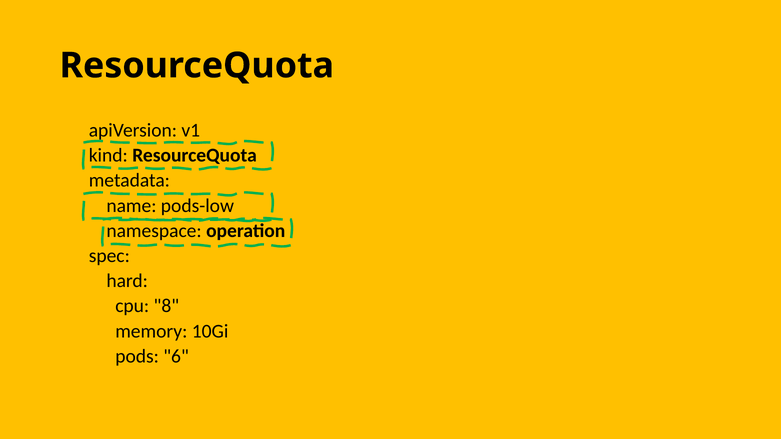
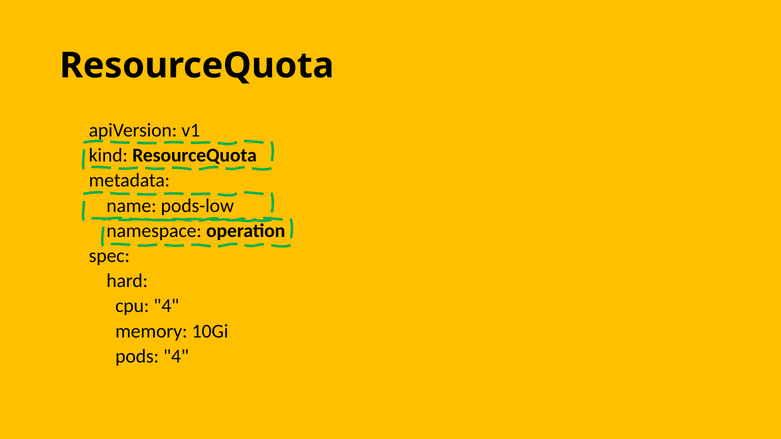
cpu 8: 8 -> 4
pods 6: 6 -> 4
